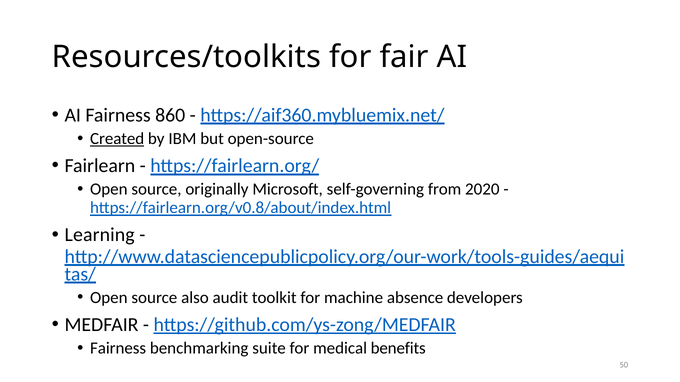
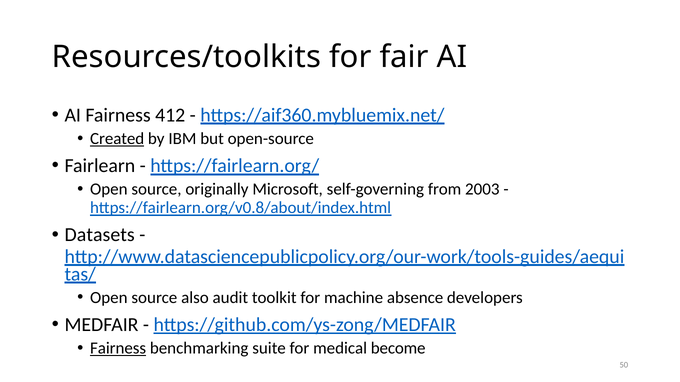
860: 860 -> 412
2020: 2020 -> 2003
Learning: Learning -> Datasets
Fairness at (118, 349) underline: none -> present
benefits: benefits -> become
